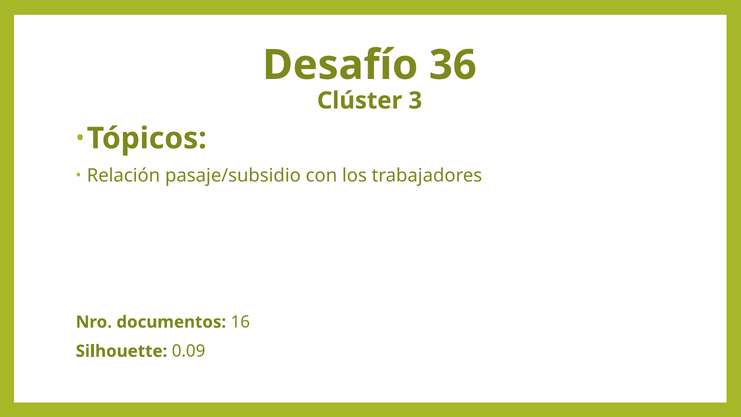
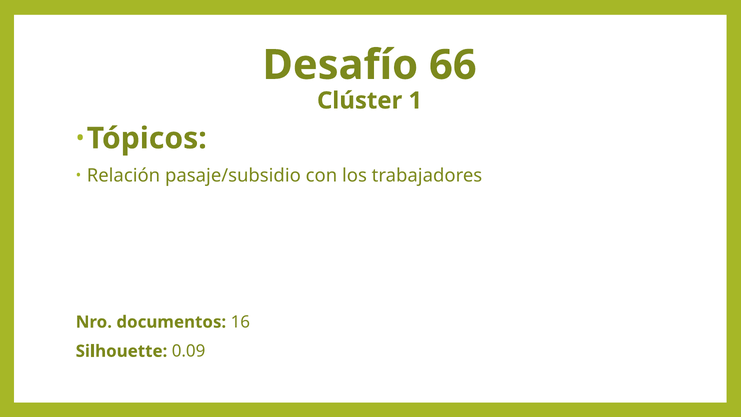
36: 36 -> 66
3: 3 -> 1
